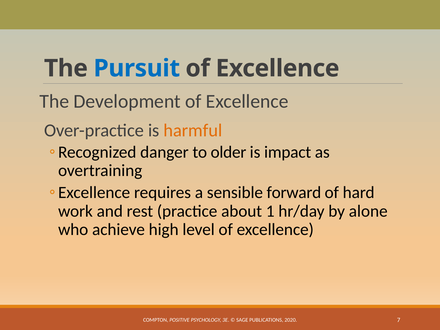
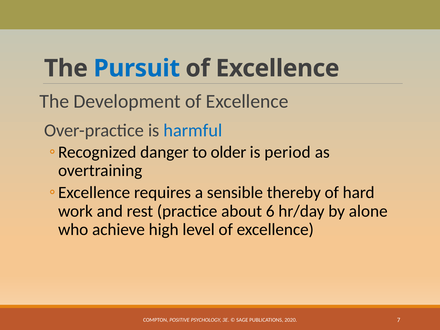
harmful colour: orange -> blue
impact: impact -> period
forward: forward -> thereby
1: 1 -> 6
